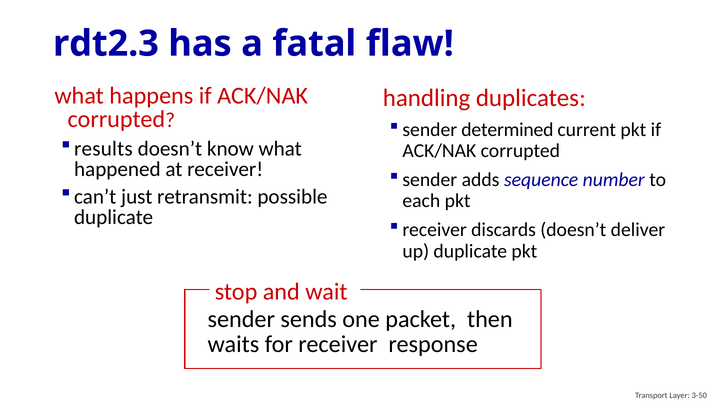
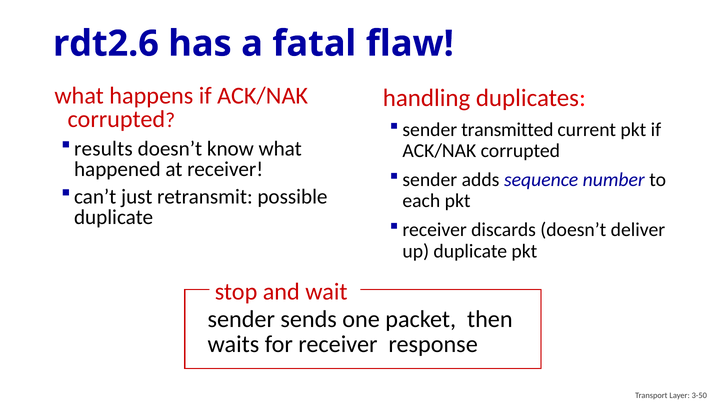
rdt2.3: rdt2.3 -> rdt2.6
determined: determined -> transmitted
